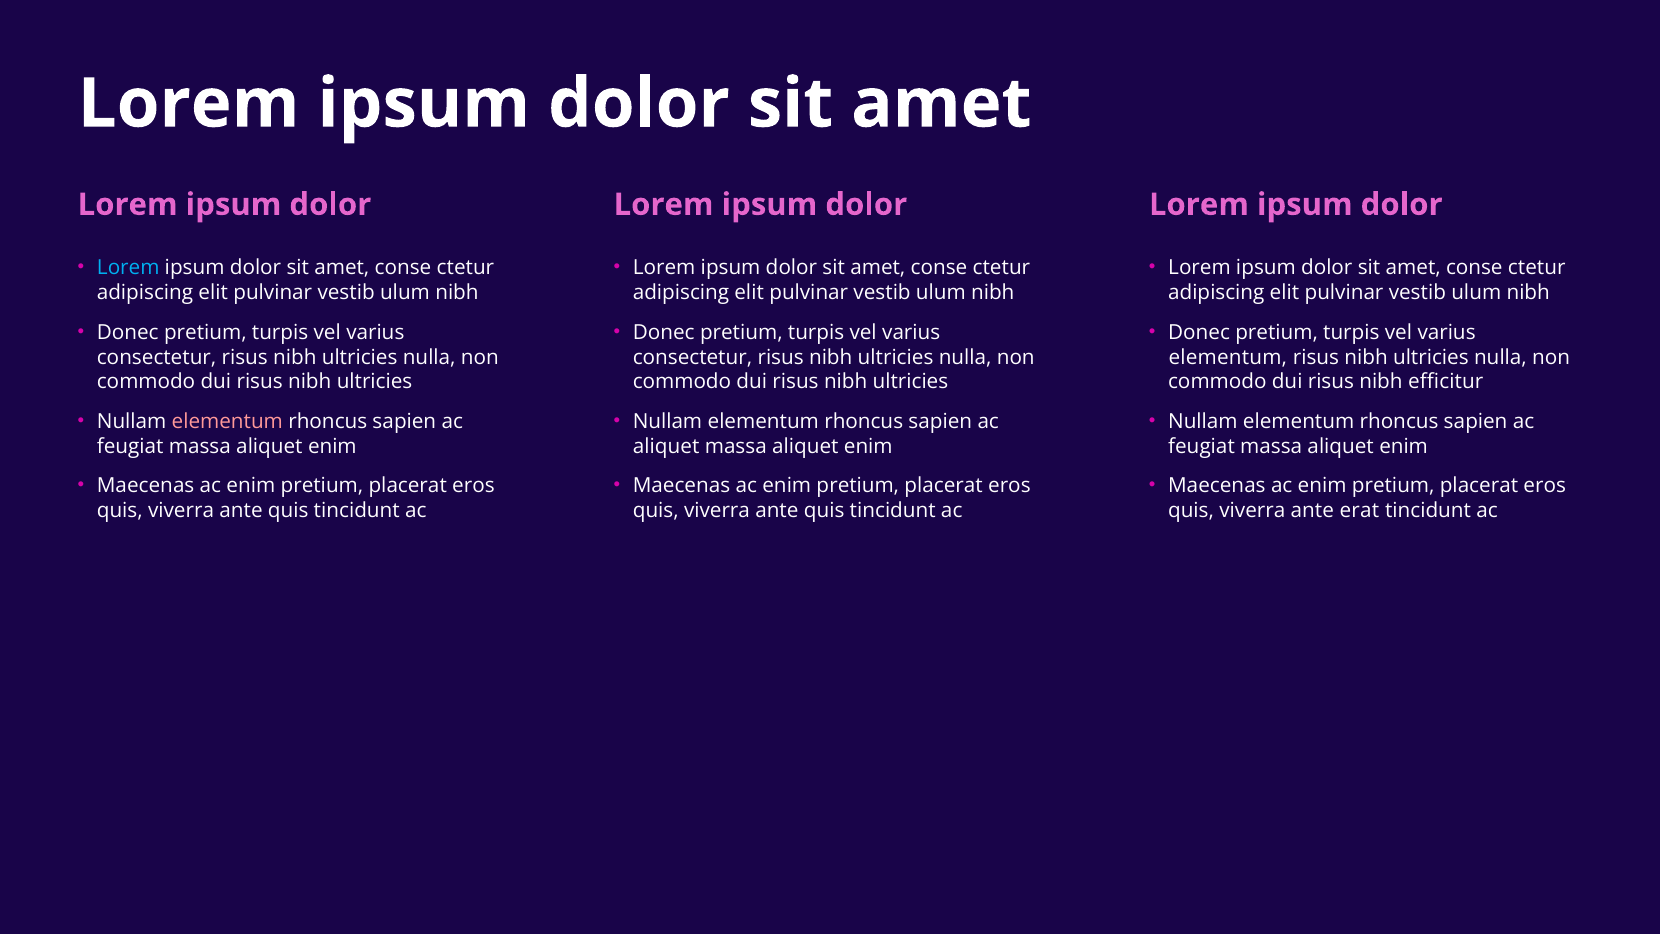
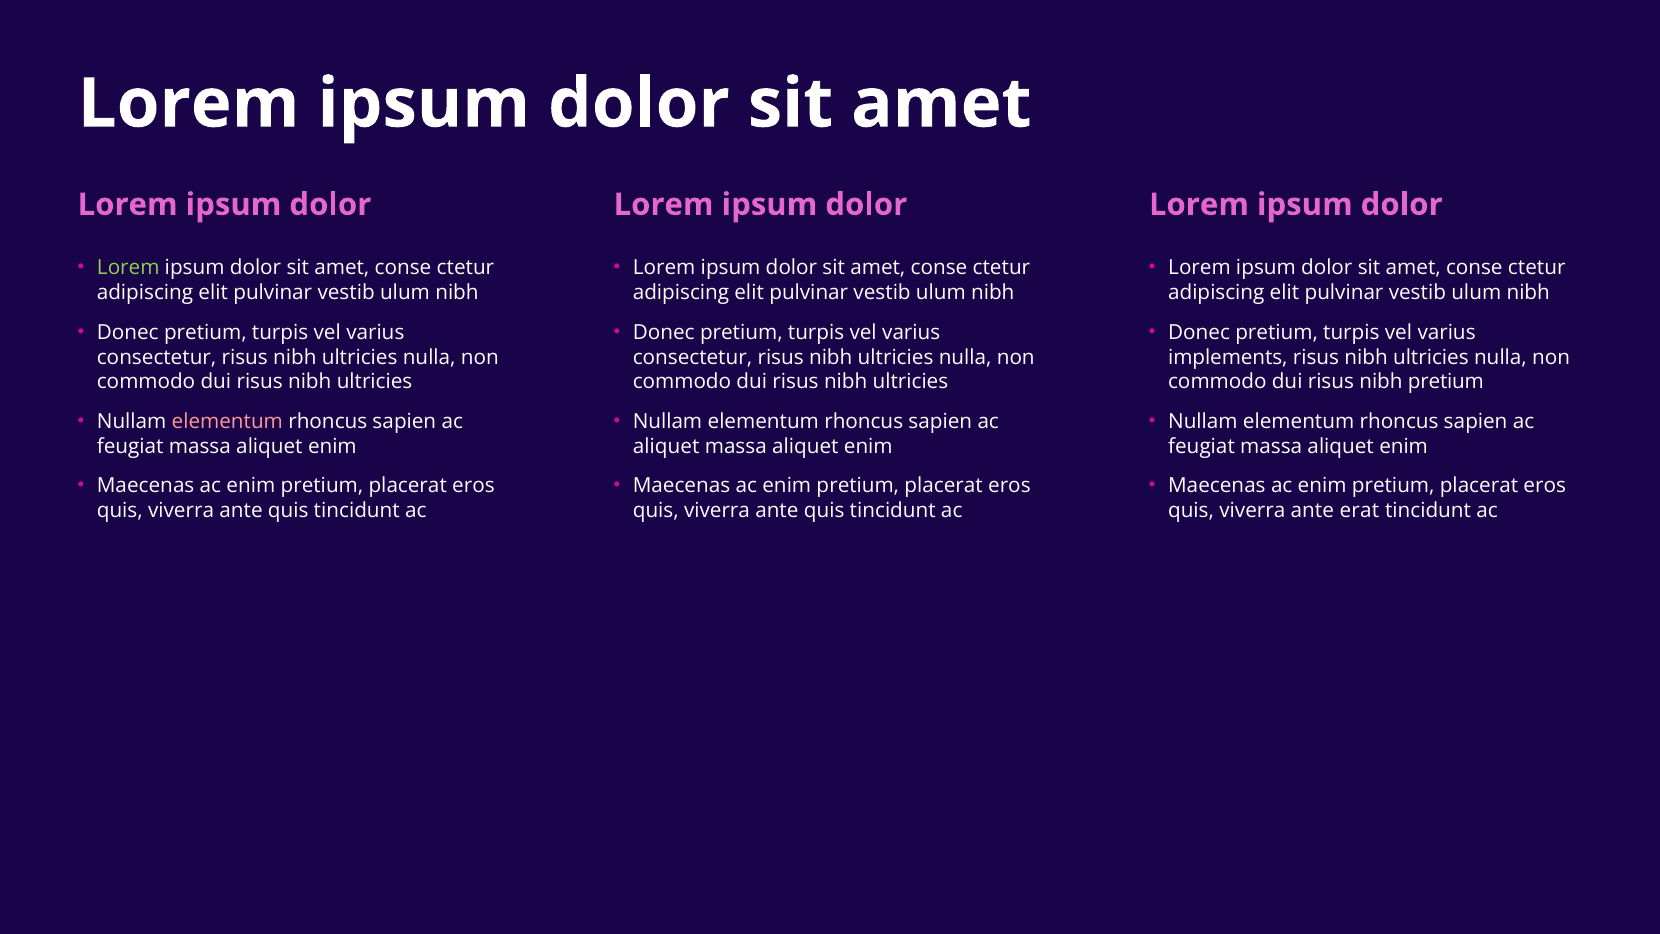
Lorem at (128, 268) colour: light blue -> light green
elementum at (1228, 357): elementum -> implements
nibh efficitur: efficitur -> pretium
